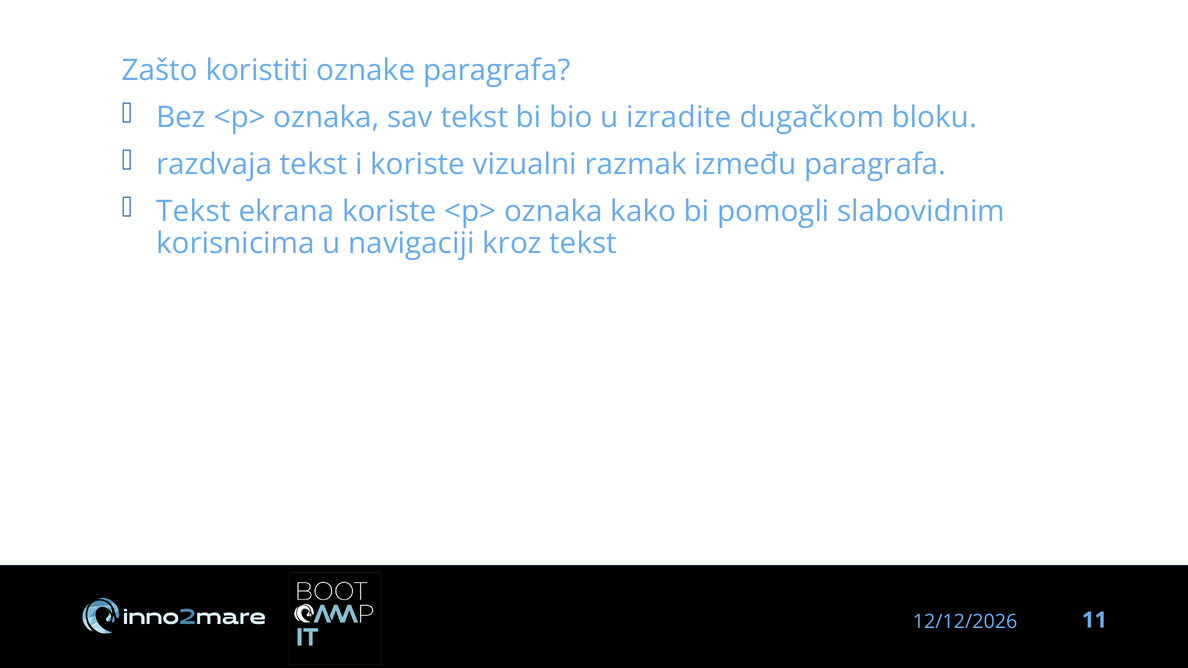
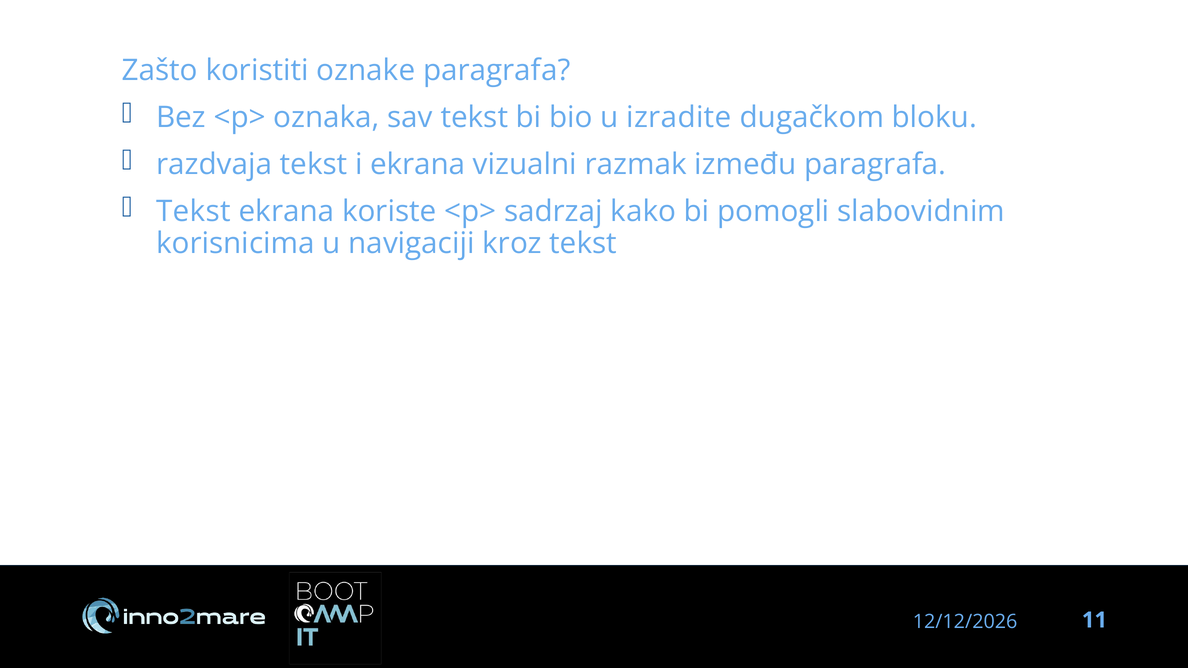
i koriste: koriste -> ekrana
koriste <p> oznaka: oznaka -> sadrzaj
